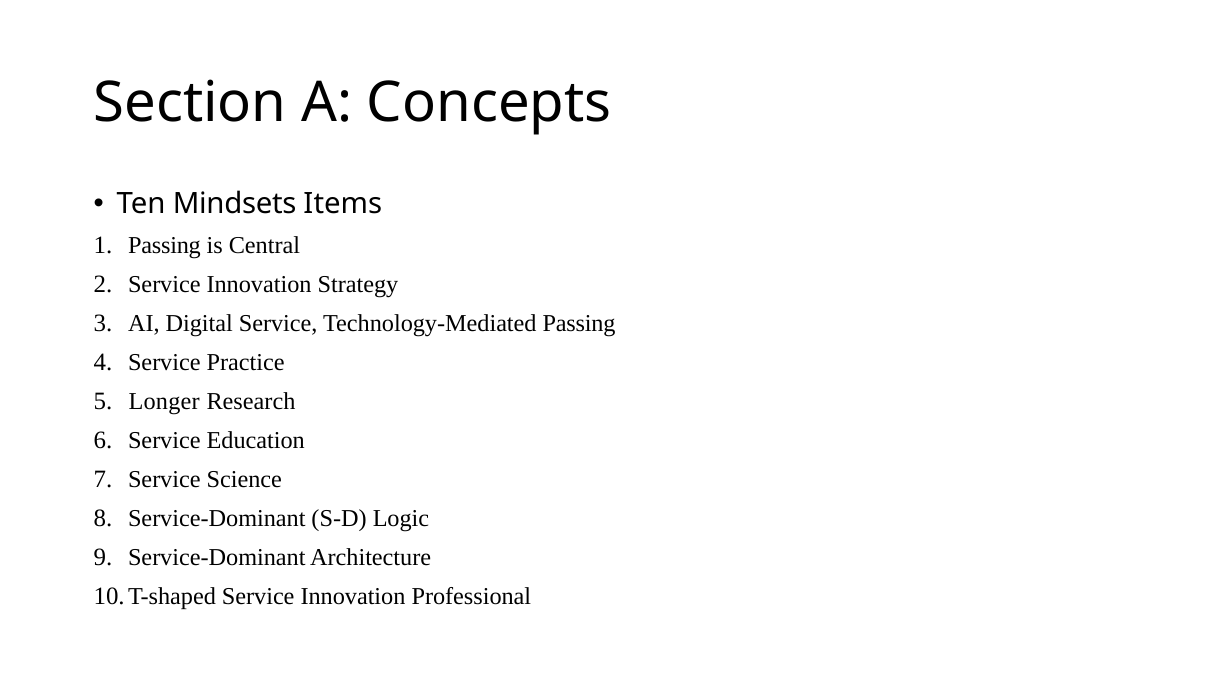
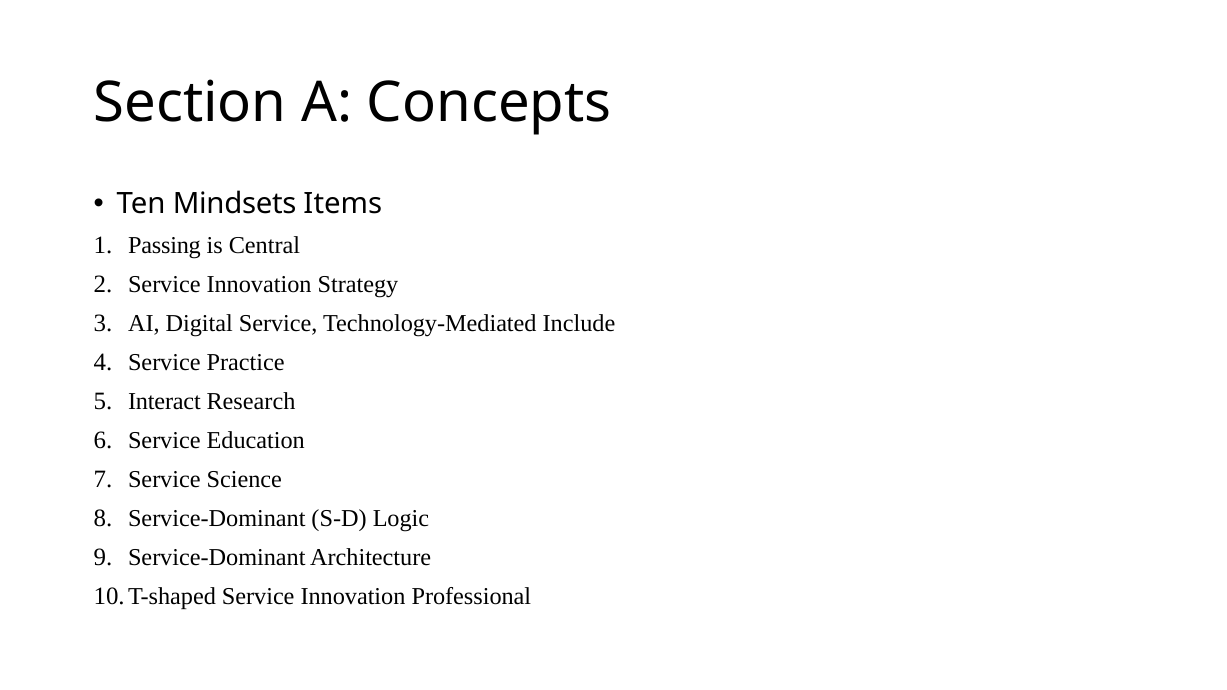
Technology-Mediated Passing: Passing -> Include
Longer: Longer -> Interact
